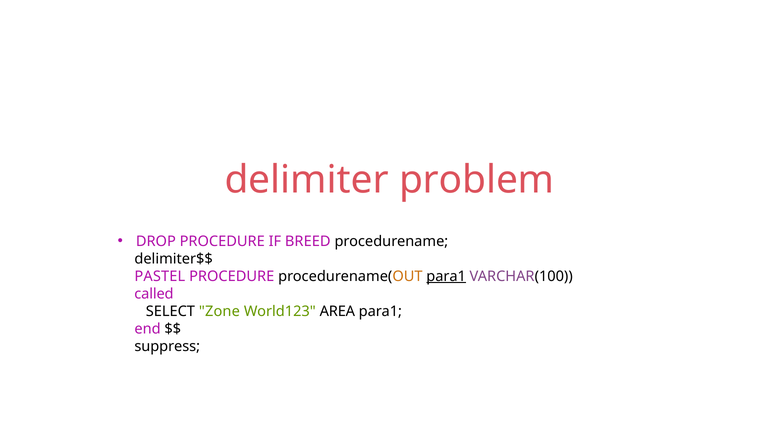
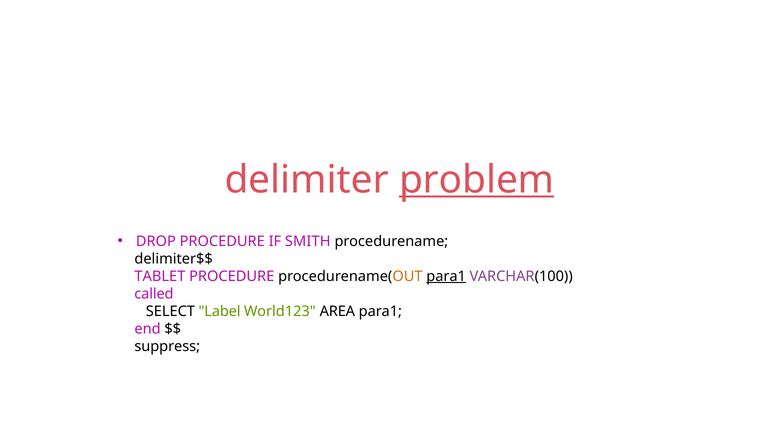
problem underline: none -> present
BREED: BREED -> SMITH
PASTEL: PASTEL -> TABLET
Zone: Zone -> Label
